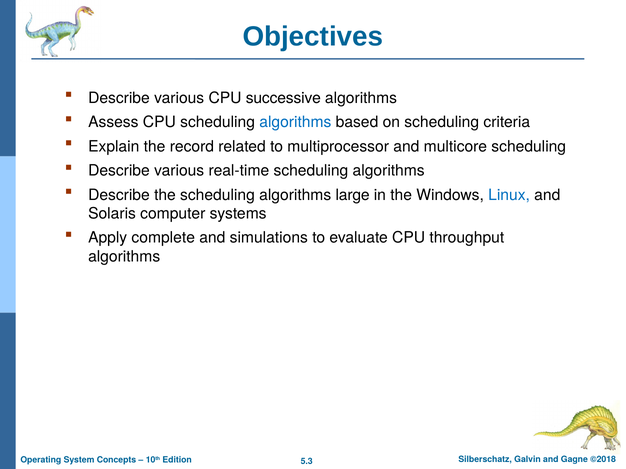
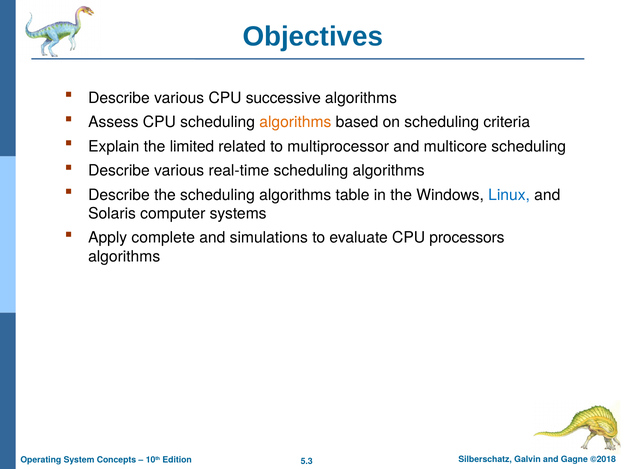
algorithms at (295, 122) colour: blue -> orange
record: record -> limited
large: large -> table
throughput: throughput -> processors
